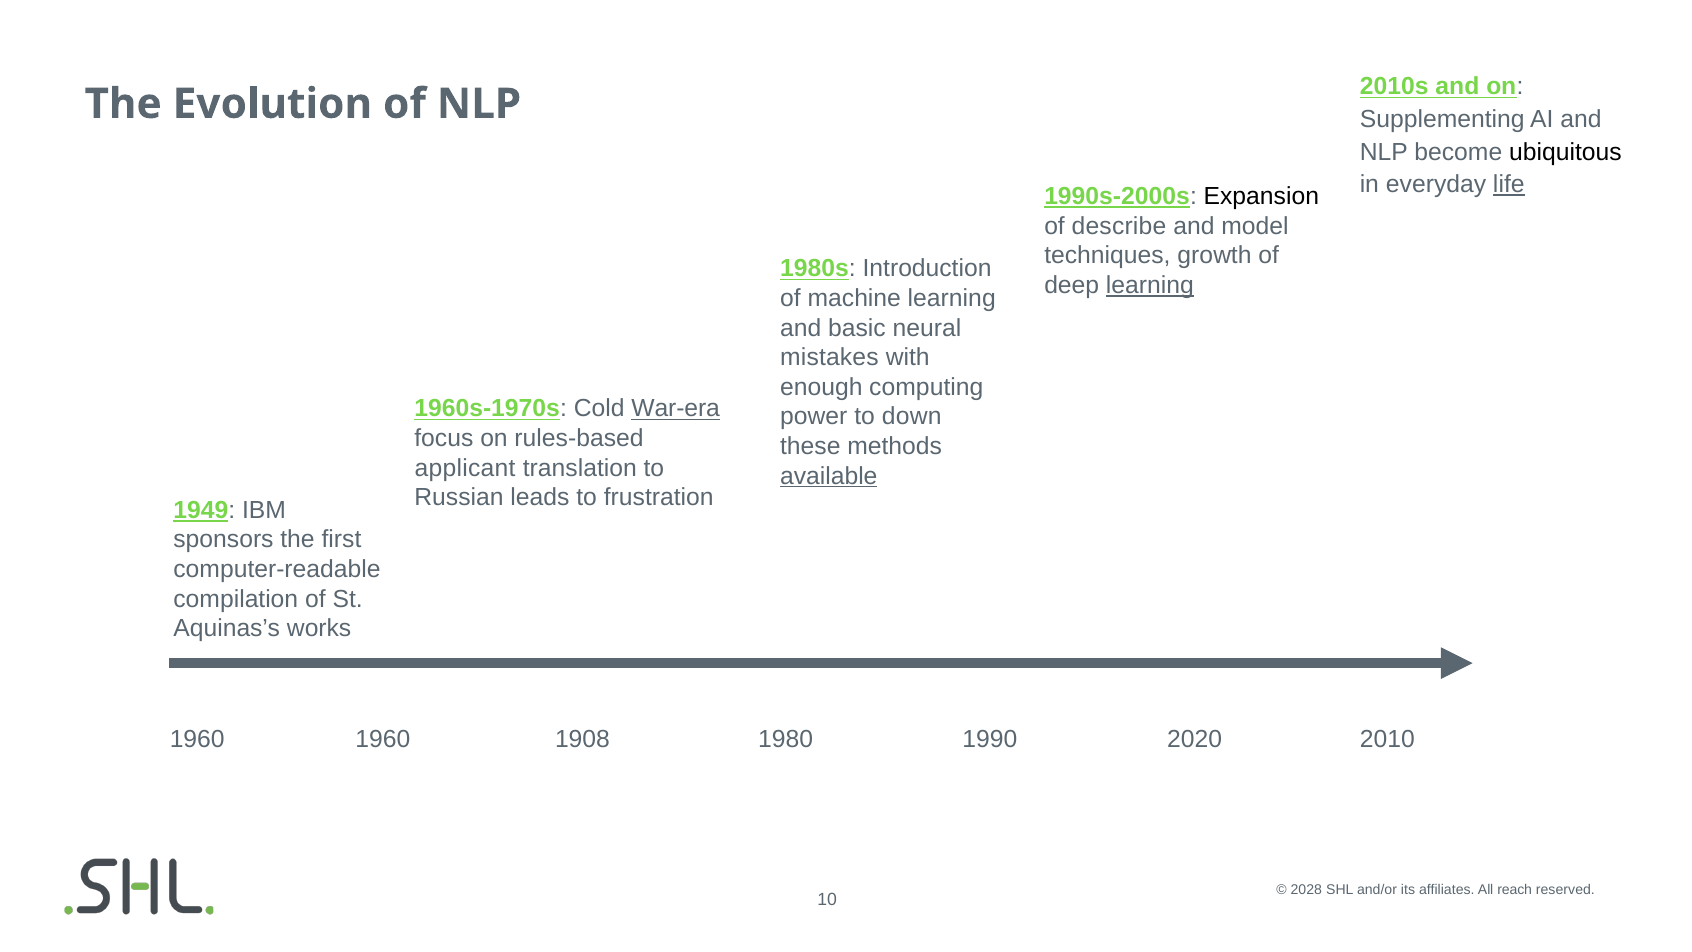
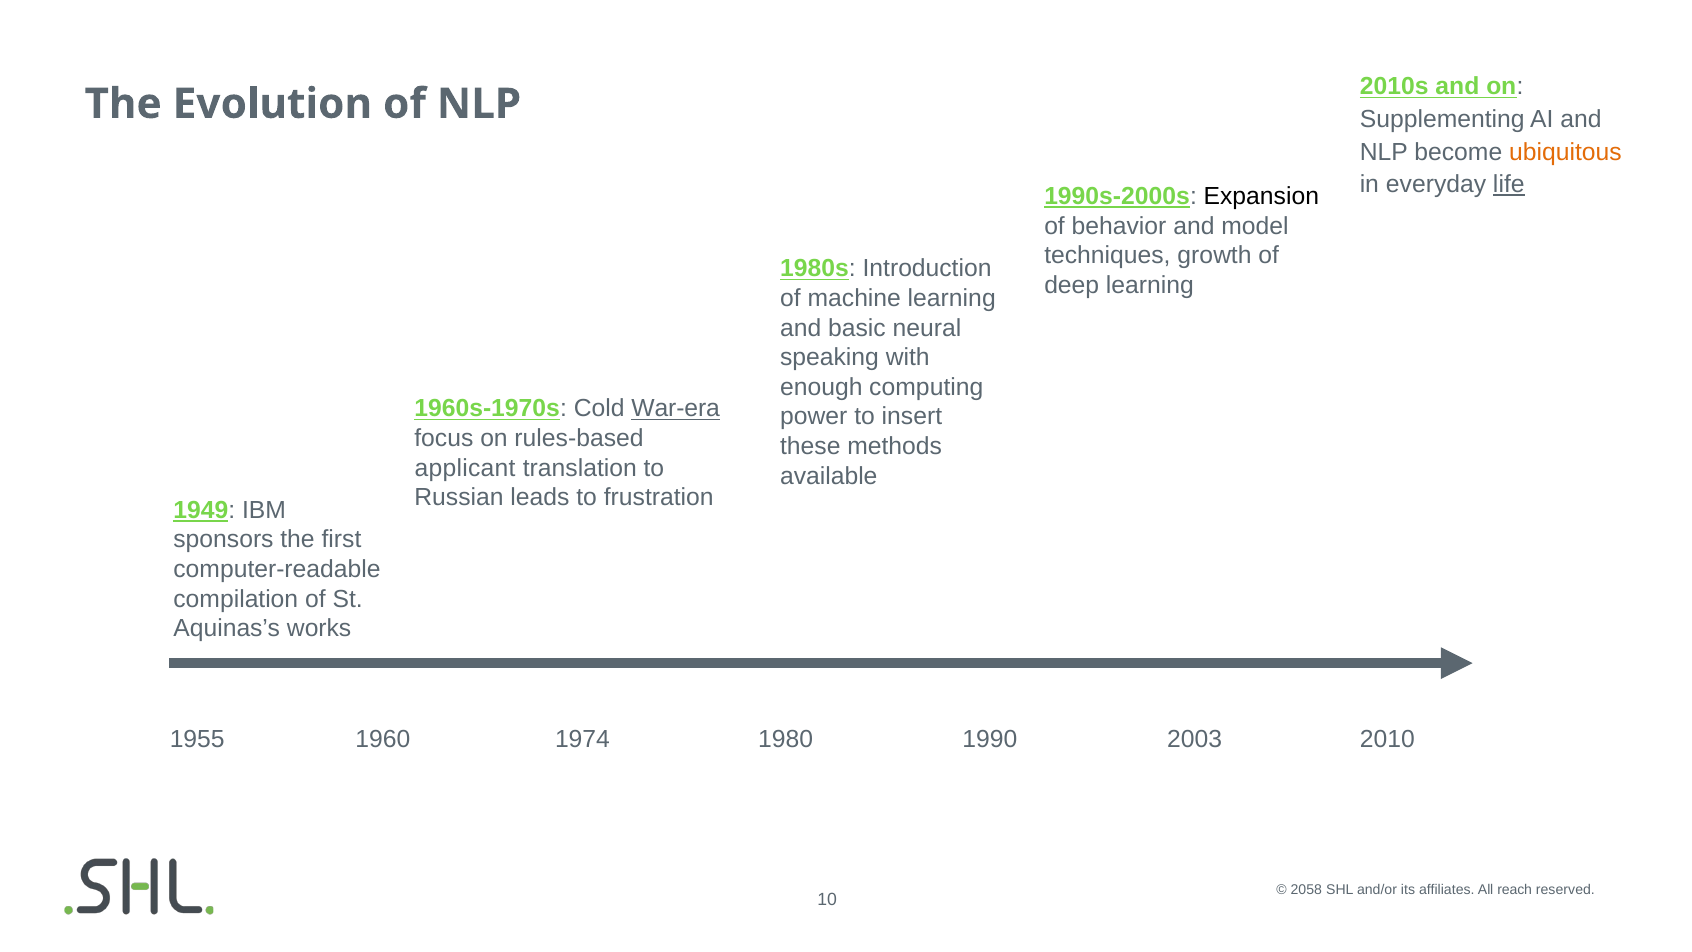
ubiquitous colour: black -> orange
describe: describe -> behavior
learning at (1150, 285) underline: present -> none
mistakes: mistakes -> speaking
down: down -> insert
available underline: present -> none
1960 at (197, 740): 1960 -> 1955
1908: 1908 -> 1974
2020: 2020 -> 2003
2028: 2028 -> 2058
